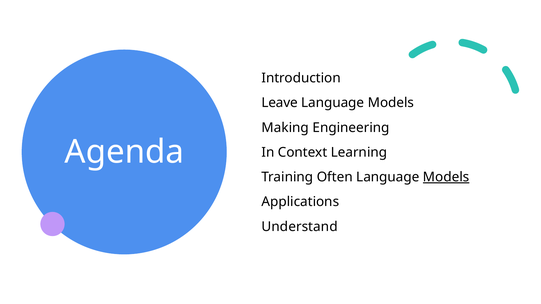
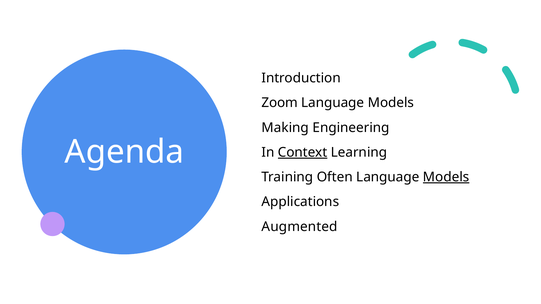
Leave: Leave -> Zoom
Context underline: none -> present
Understand: Understand -> Augmented
